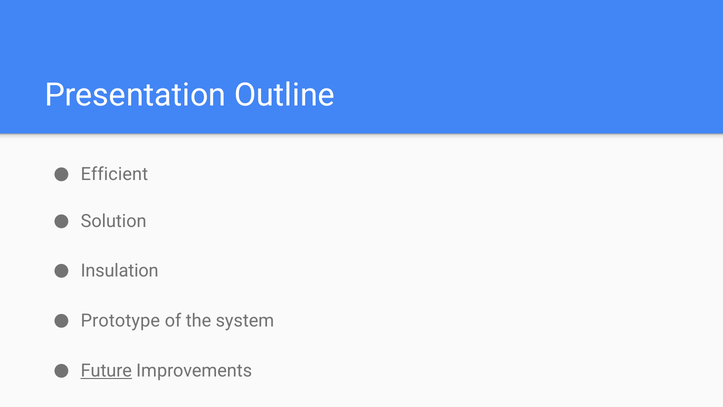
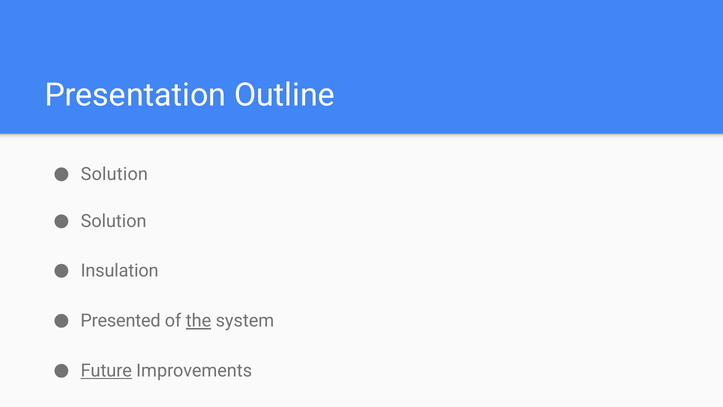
Efficient at (114, 174): Efficient -> Solution
Prototype: Prototype -> Presented
the underline: none -> present
